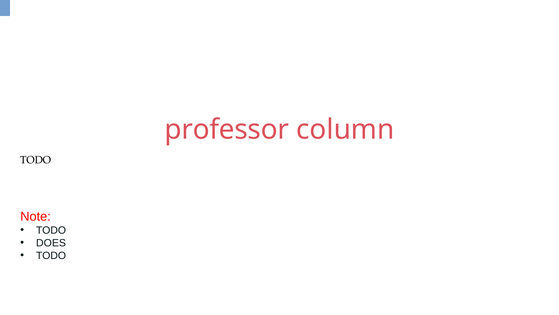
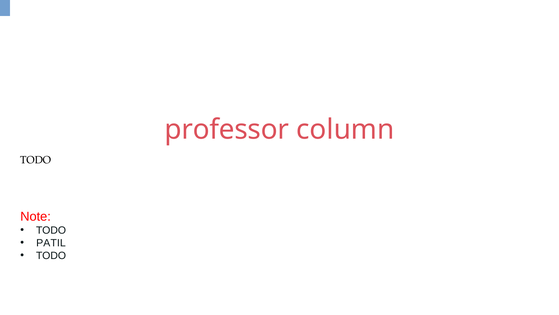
DOES: DOES -> PATIL
